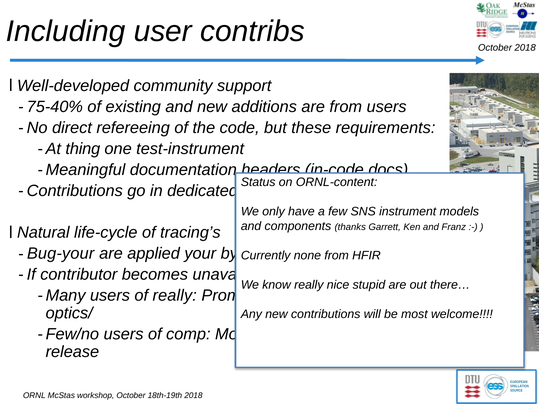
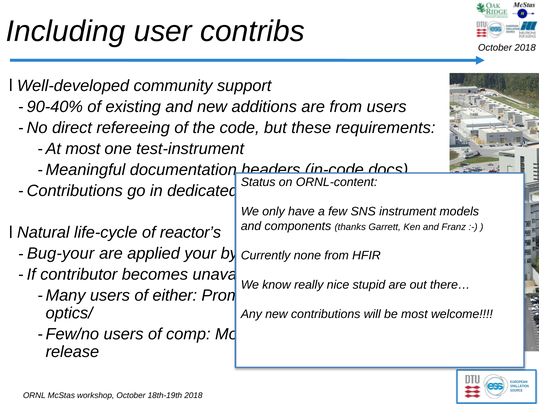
75-40%: 75-40% -> 90-40%
At thing: thing -> most
tracing’s: tracing’s -> reactor’s
of really: really -> either
